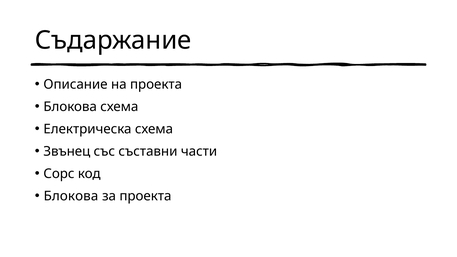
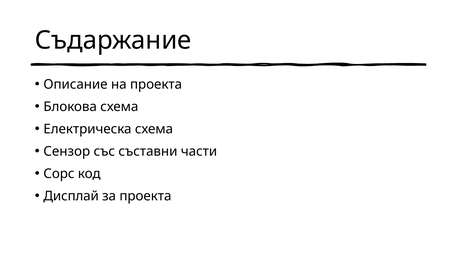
Звънец: Звънец -> Сензор
Блокова at (71, 196): Блокова -> Дисплай
